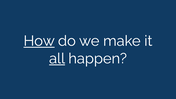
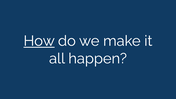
all underline: present -> none
